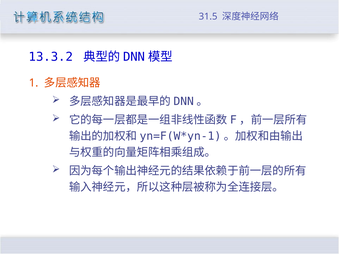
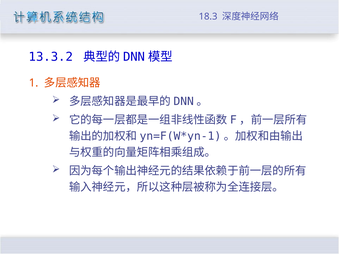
31.5: 31.5 -> 18.3
